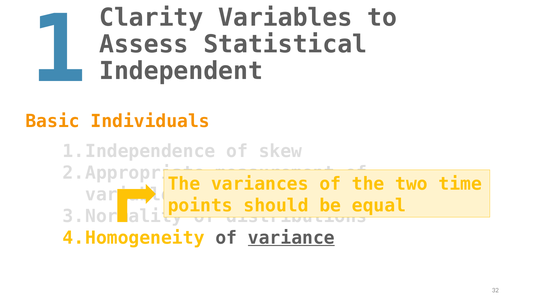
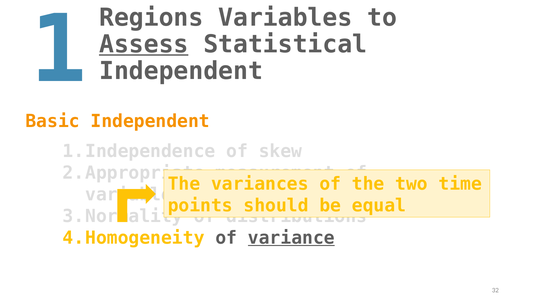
Clarity: Clarity -> Regions
Assess underline: none -> present
Basic Individuals: Individuals -> Independent
